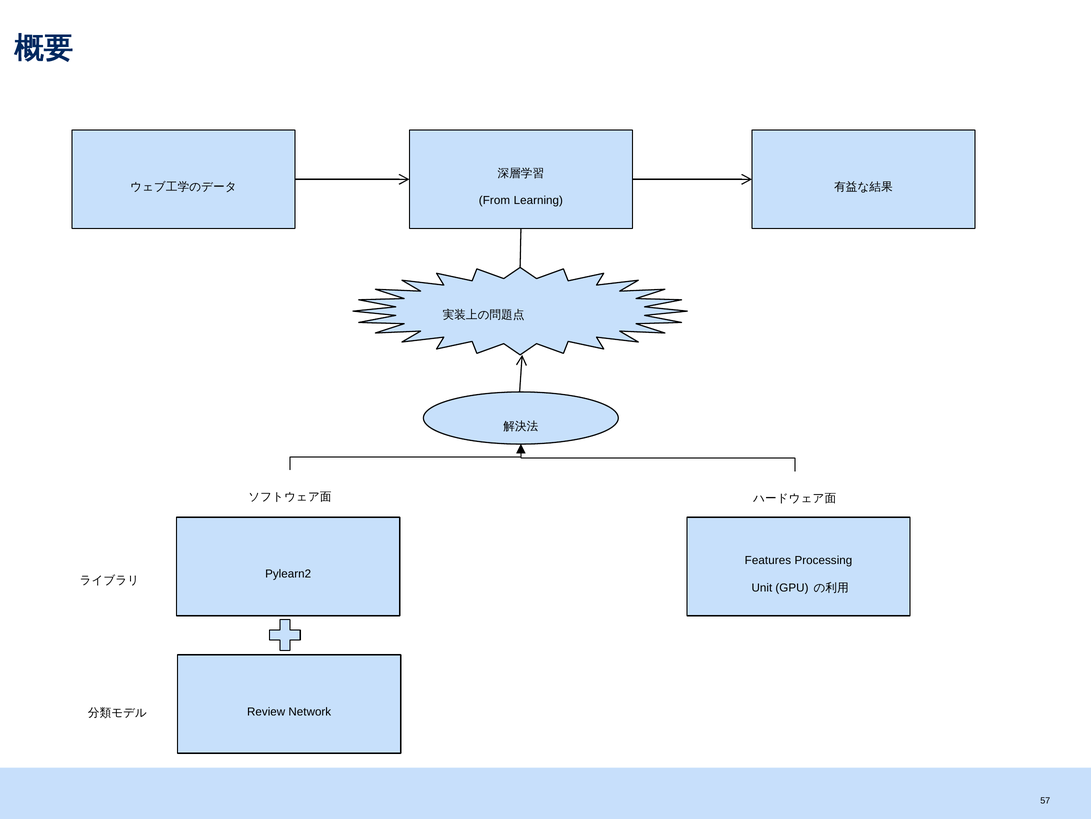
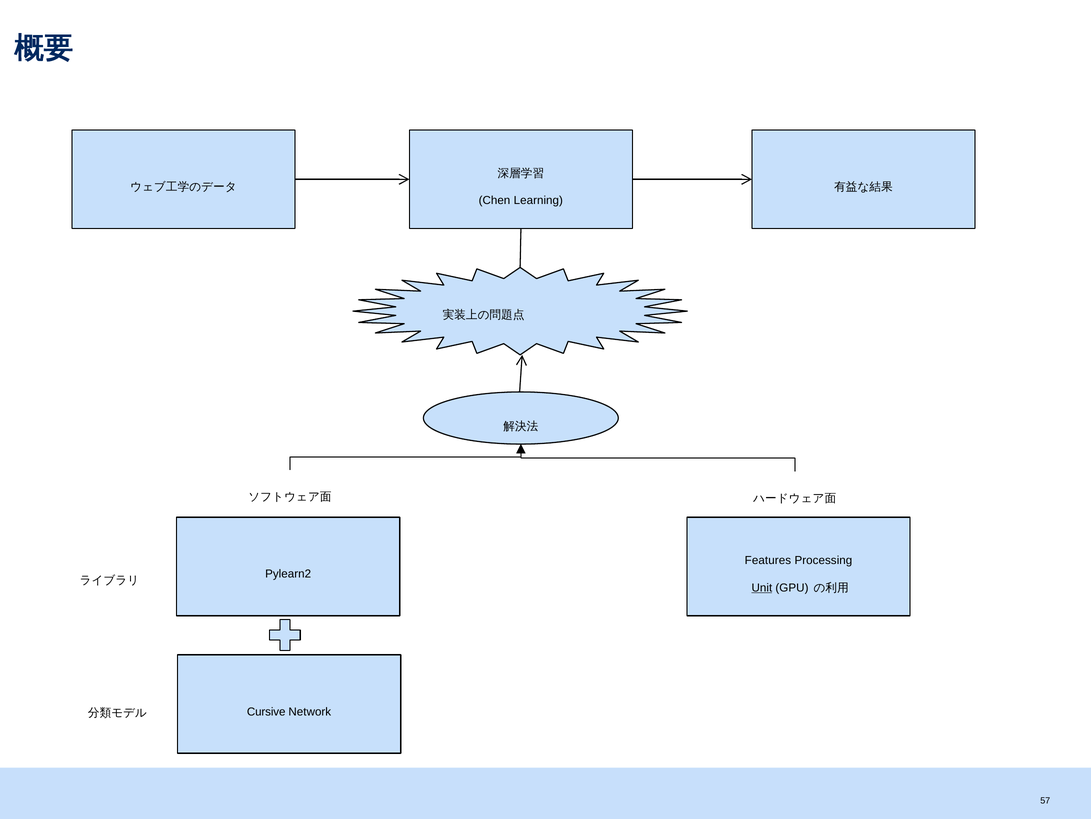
From: From -> Chen
Unit underline: none -> present
Review: Review -> Cursive
